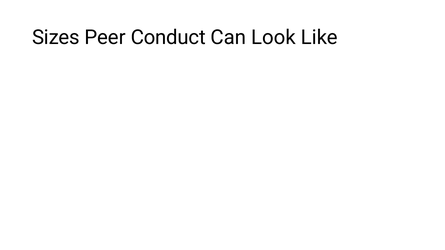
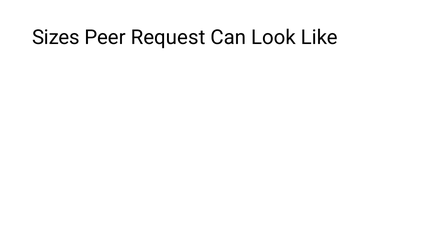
Conduct: Conduct -> Request
